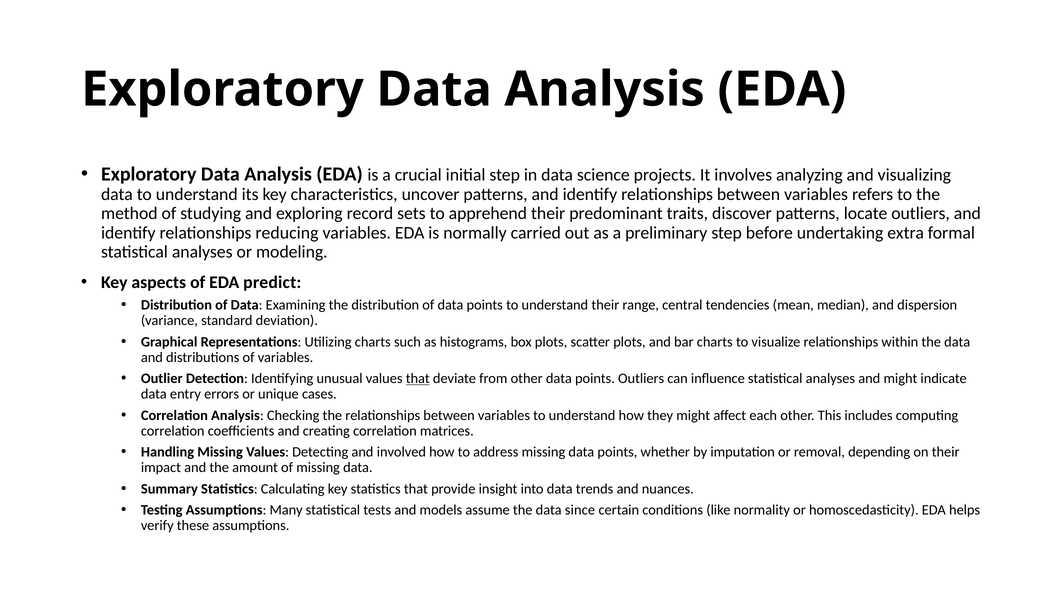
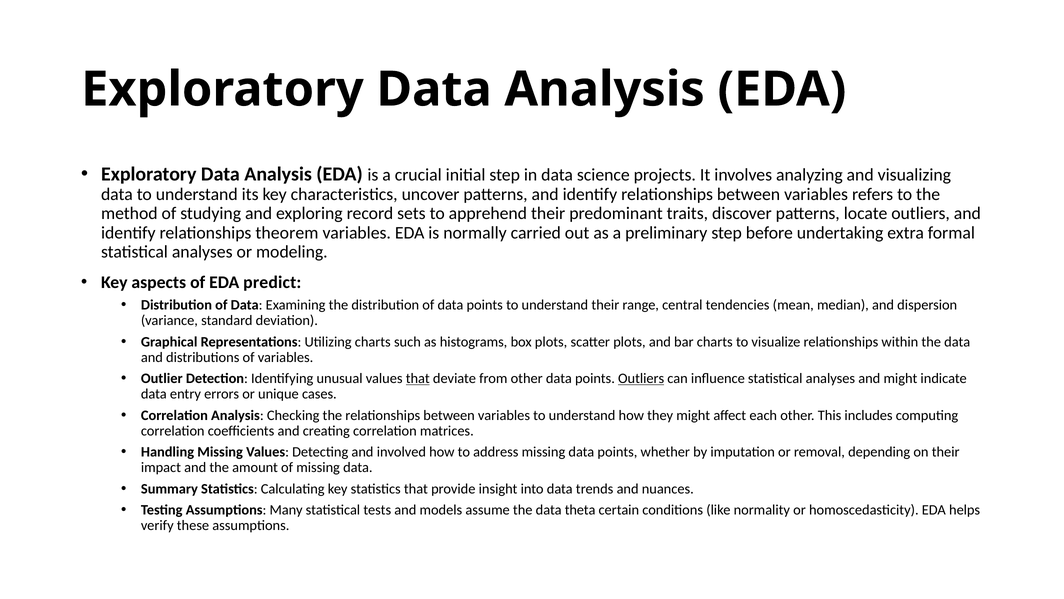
reducing: reducing -> theorem
Outliers at (641, 378) underline: none -> present
since: since -> theta
